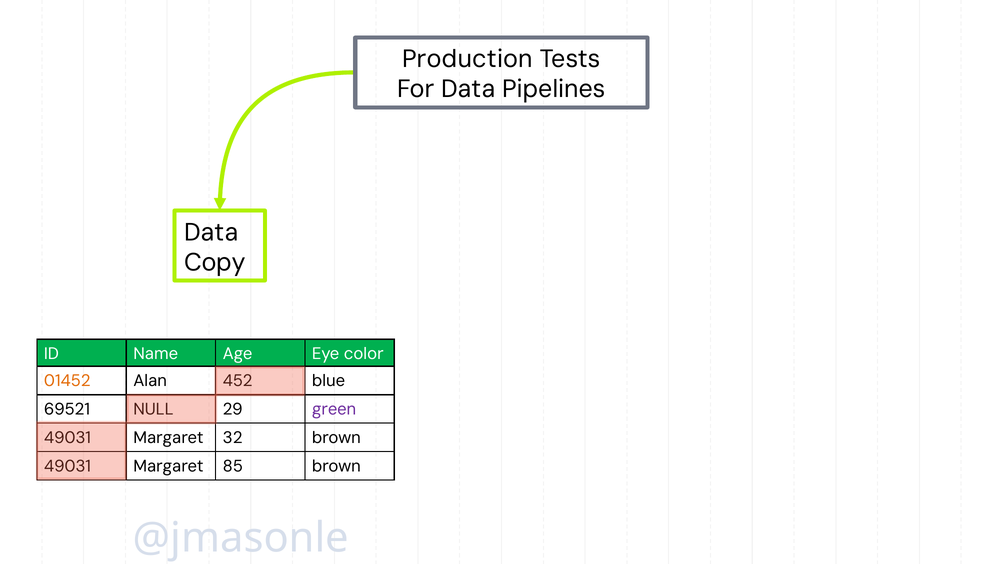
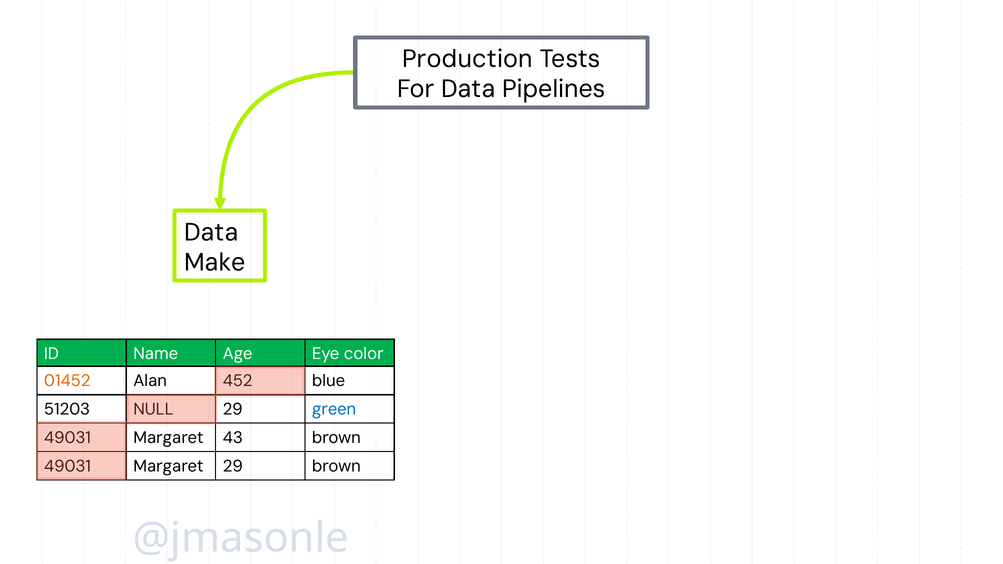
Copy: Copy -> Make
69521: 69521 -> 51203
green colour: purple -> blue
32: 32 -> 43
Margaret 85: 85 -> 29
